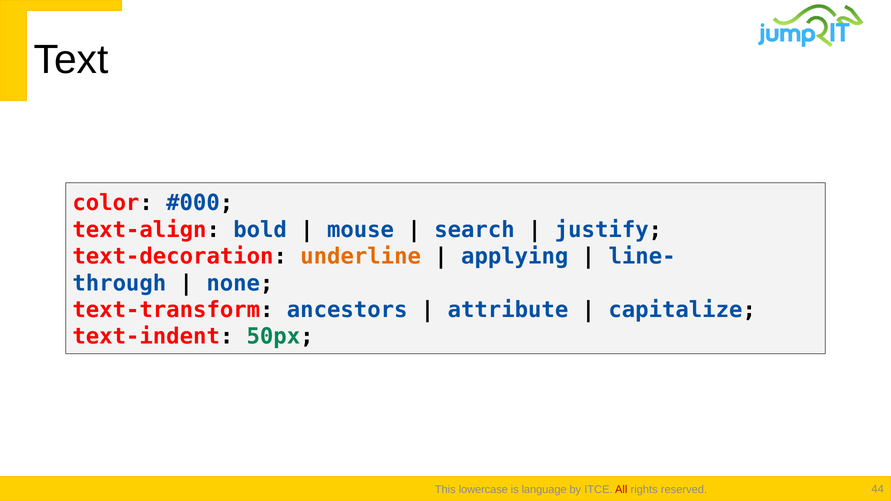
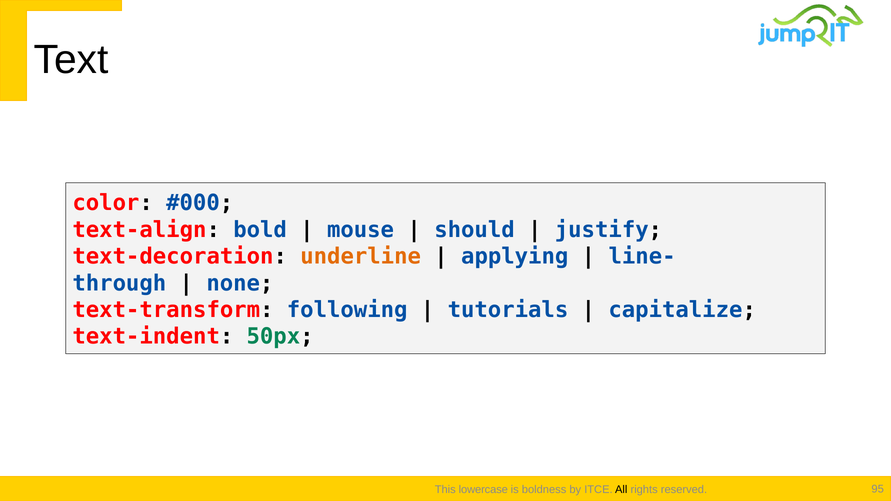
search: search -> should
ancestors: ancestors -> following
attribute: attribute -> tutorials
language: language -> boldness
All colour: red -> black
44: 44 -> 95
